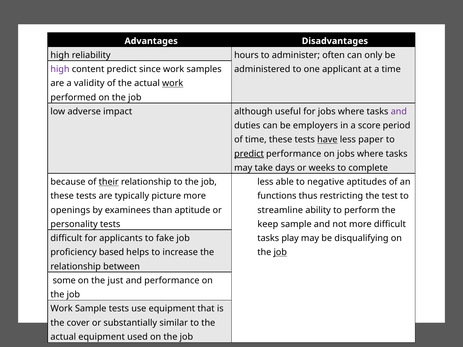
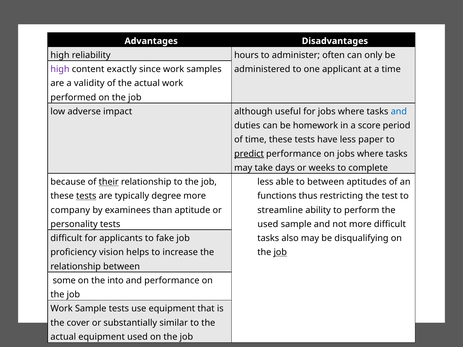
content predict: predict -> exactly
work at (173, 83) underline: present -> none
and at (399, 112) colour: purple -> blue
employers: employers -> homework
have underline: present -> none
to negative: negative -> between
tests at (86, 196) underline: none -> present
picture: picture -> degree
openings: openings -> company
keep at (268, 224): keep -> used
play: play -> also
based: based -> vision
just: just -> into
